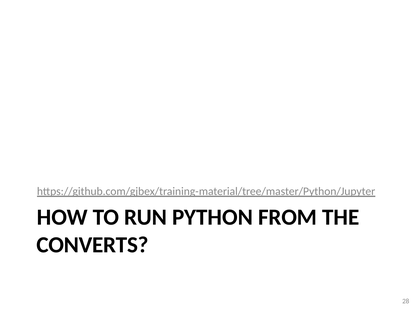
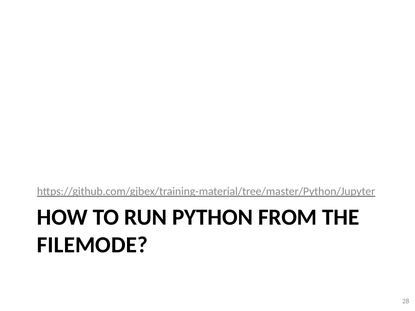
CONVERTS: CONVERTS -> FILEMODE
